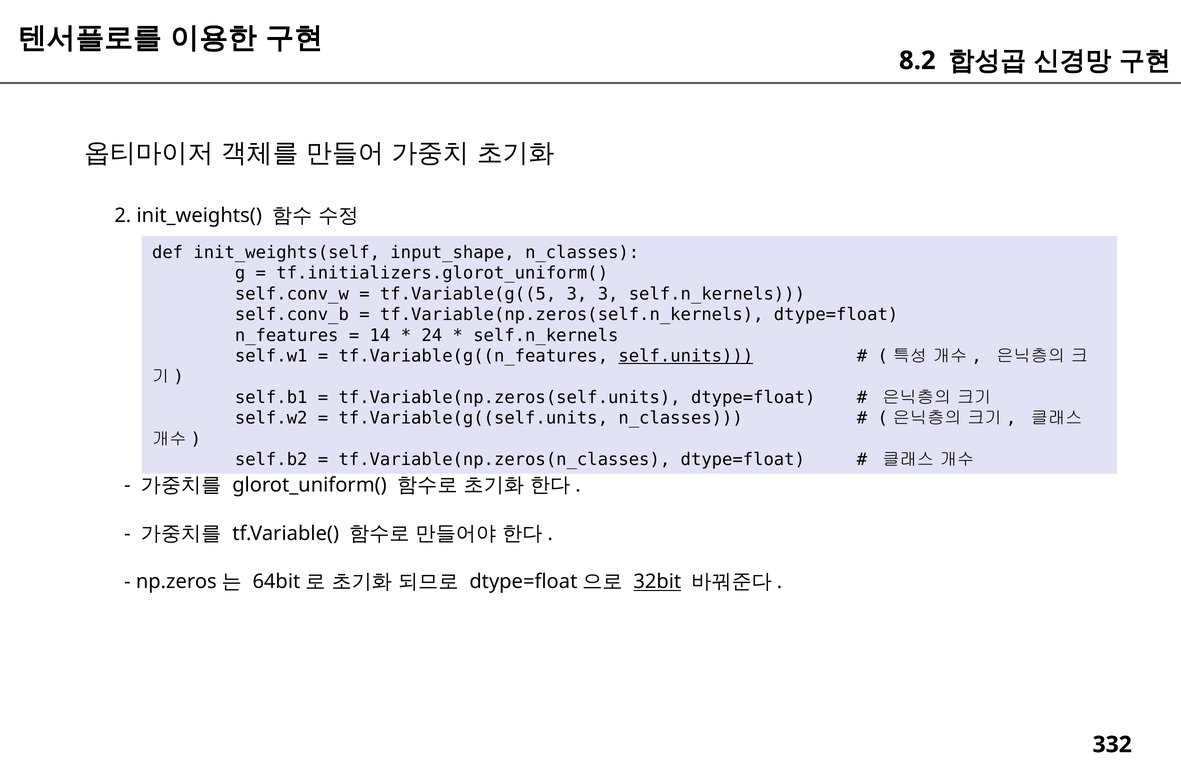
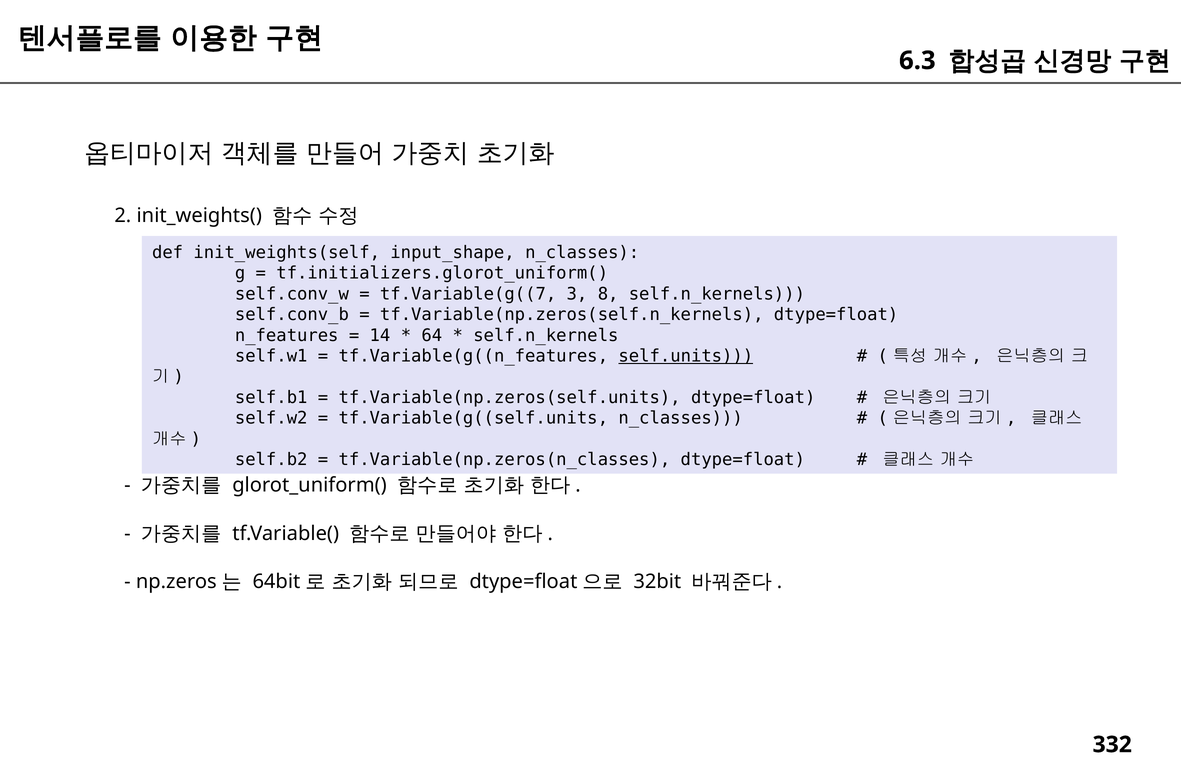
8.2: 8.2 -> 6.3
tf.Variable(g((5: tf.Variable(g((5 -> tf.Variable(g((7
3 3: 3 -> 8
24: 24 -> 64
32bit underline: present -> none
